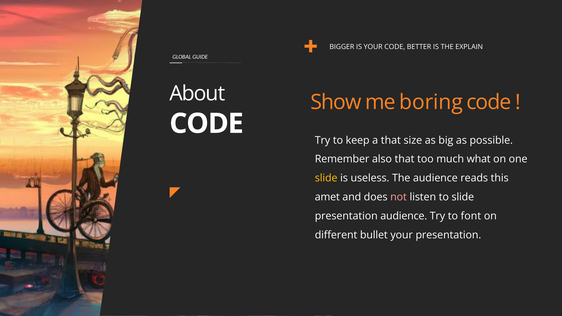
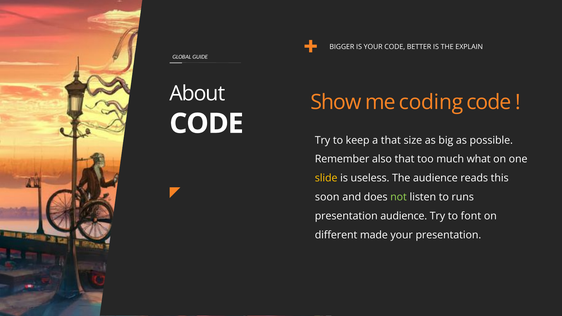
boring: boring -> coding
amet: amet -> soon
not colour: pink -> light green
to slide: slide -> runs
bullet: bullet -> made
